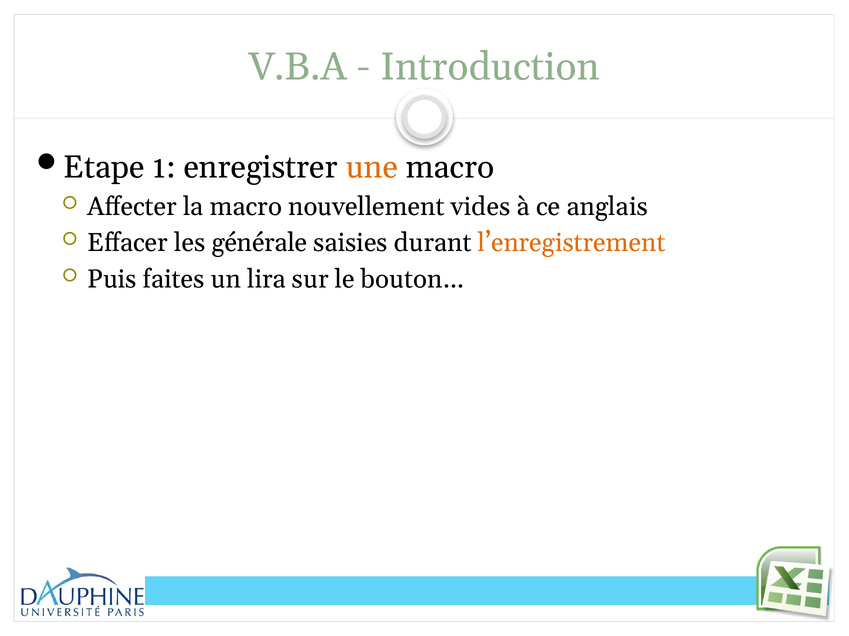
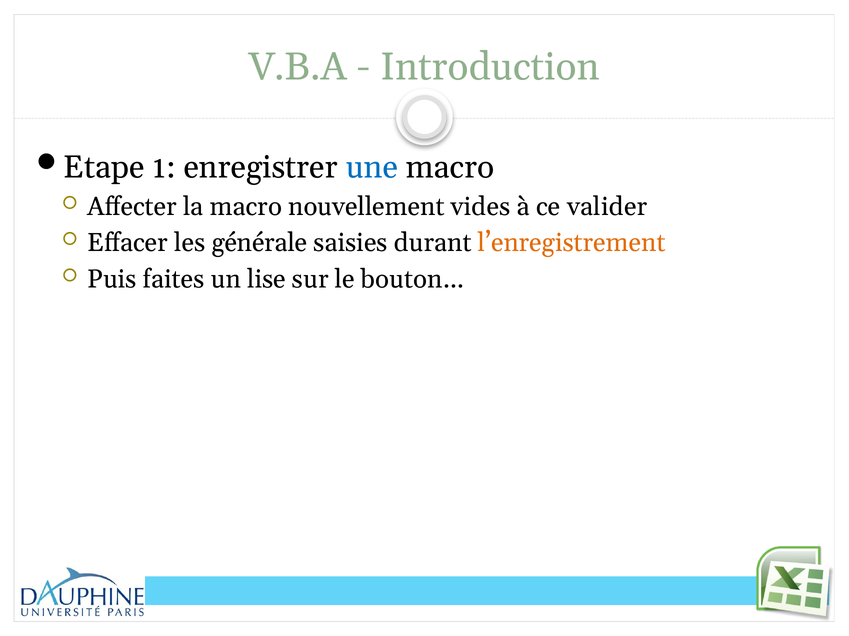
une colour: orange -> blue
anglais: anglais -> valider
lira: lira -> lise
